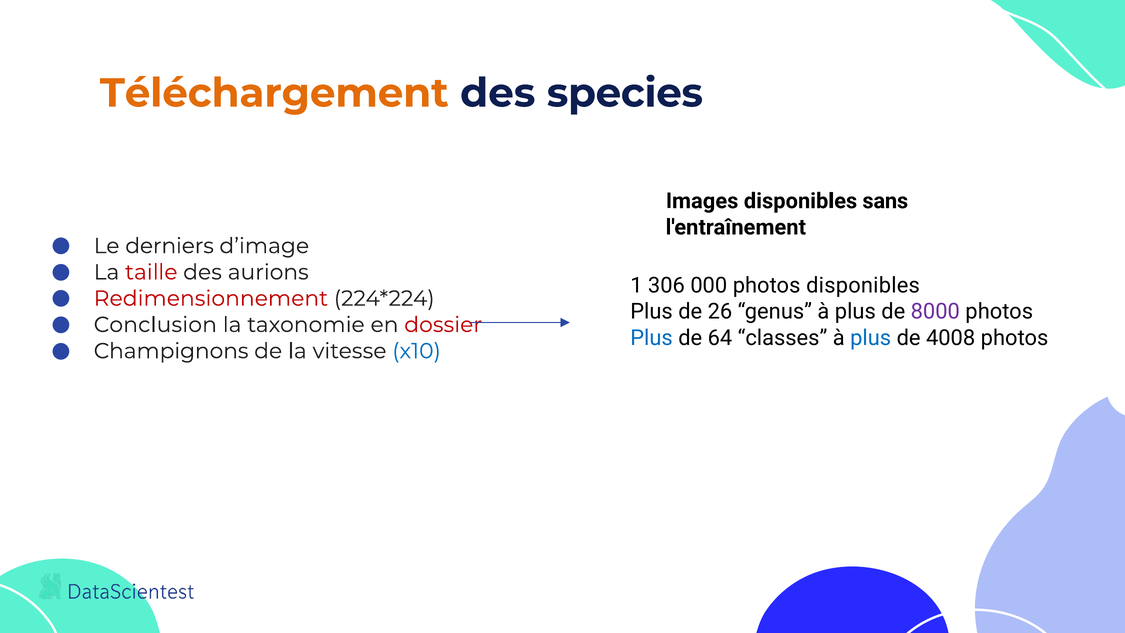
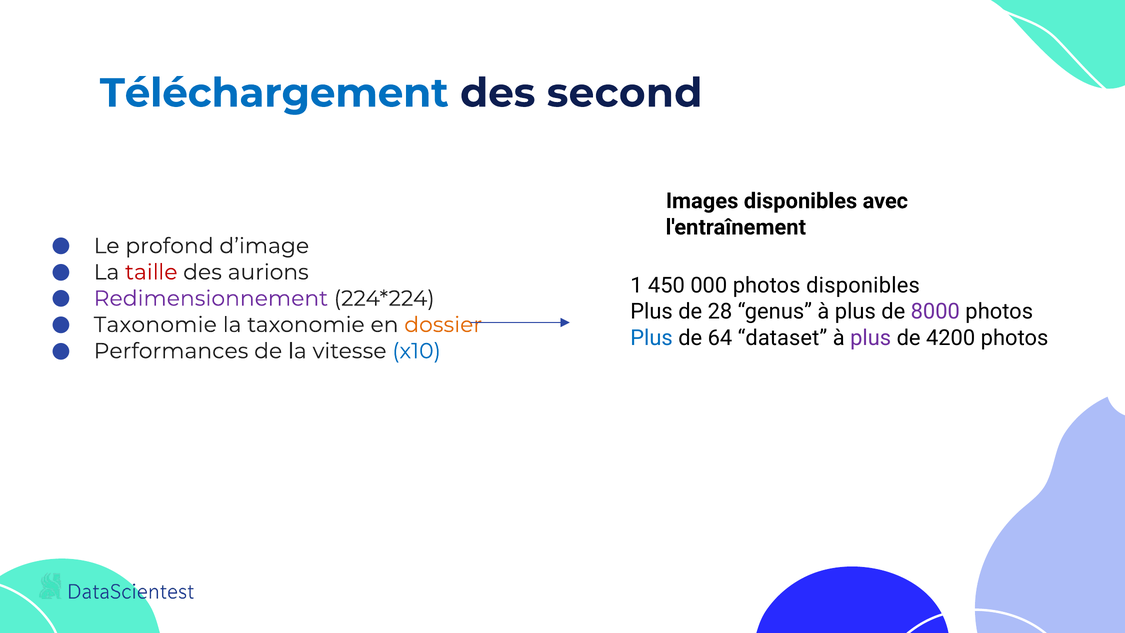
Téléchargement colour: orange -> blue
species: species -> second
sans: sans -> avec
derniers: derniers -> profond
306: 306 -> 450
Redimensionnement colour: red -> purple
26: 26 -> 28
Conclusion at (155, 325): Conclusion -> Taxonomie
dossier colour: red -> orange
classes: classes -> dataset
plus at (871, 338) colour: blue -> purple
4008: 4008 -> 4200
Champignons: Champignons -> Performances
